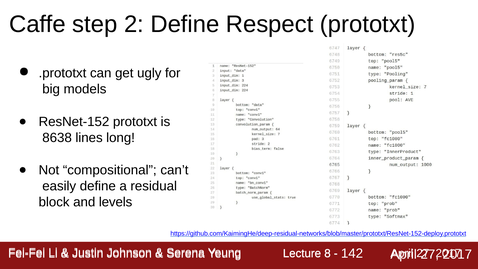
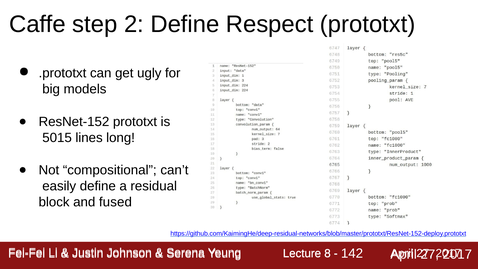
8638: 8638 -> 5015
levels: levels -> fused
